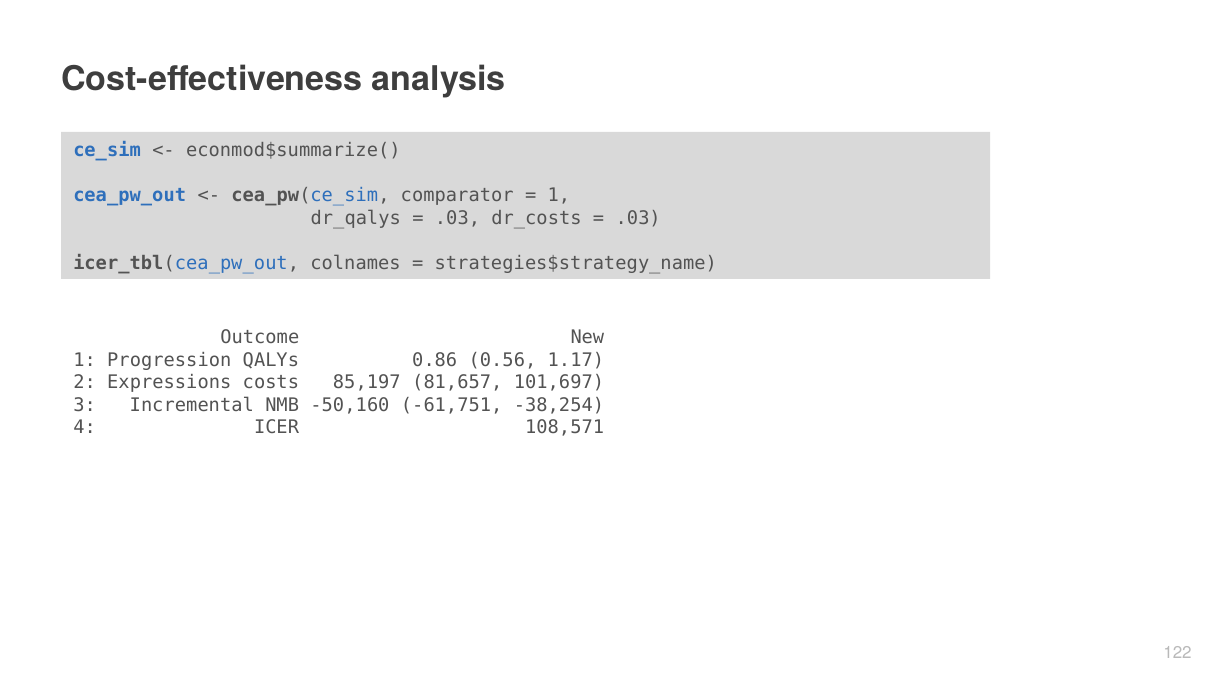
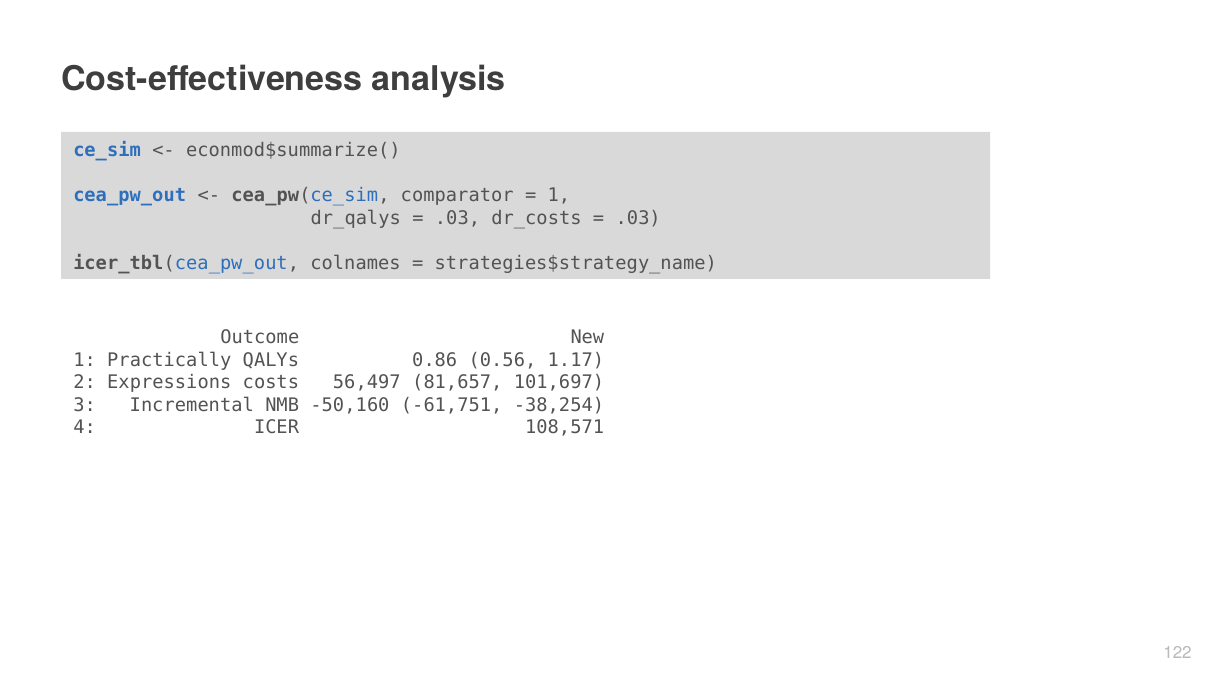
Progression: Progression -> Practically
85,197: 85,197 -> 56,497
